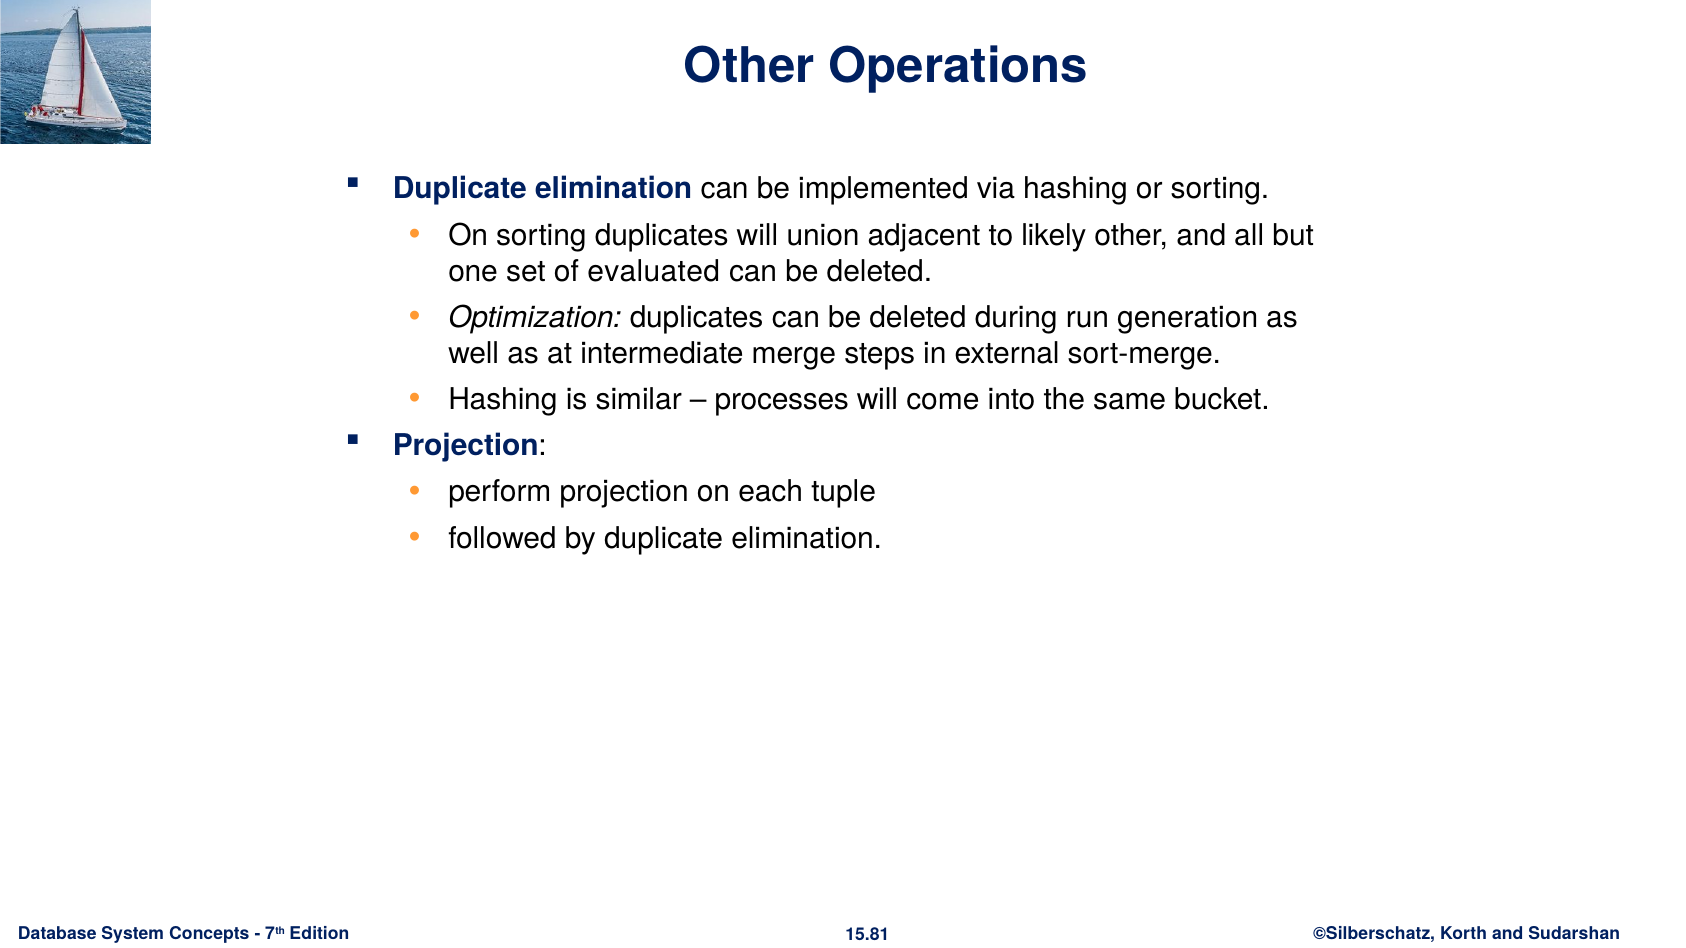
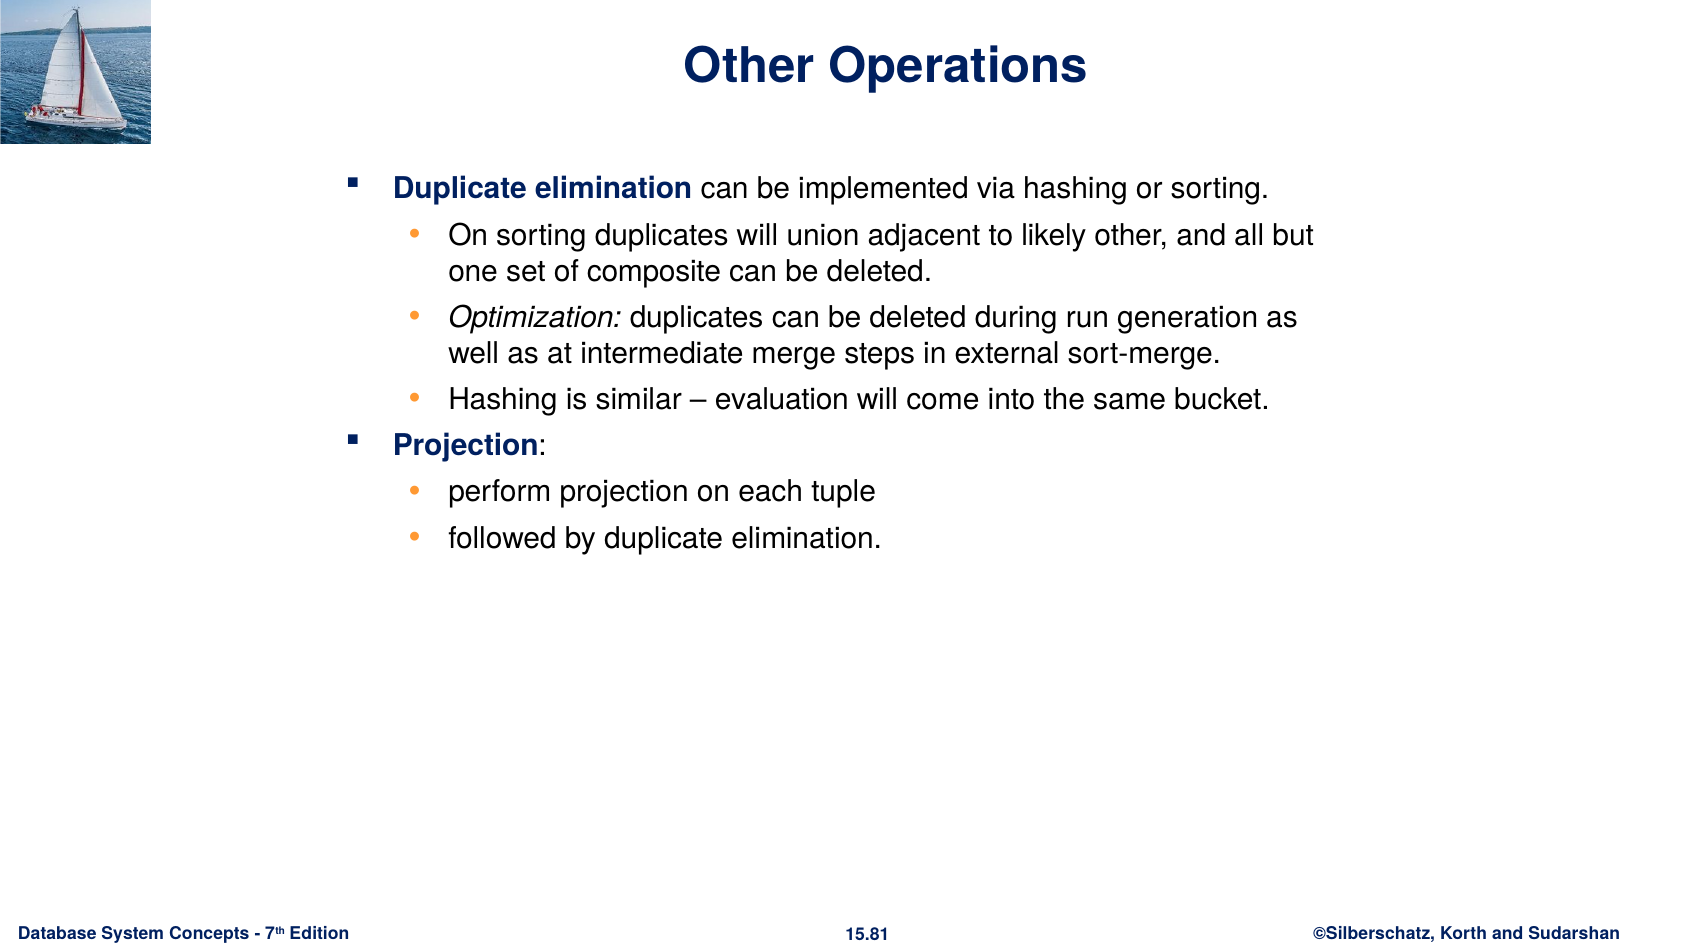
evaluated: evaluated -> composite
processes: processes -> evaluation
